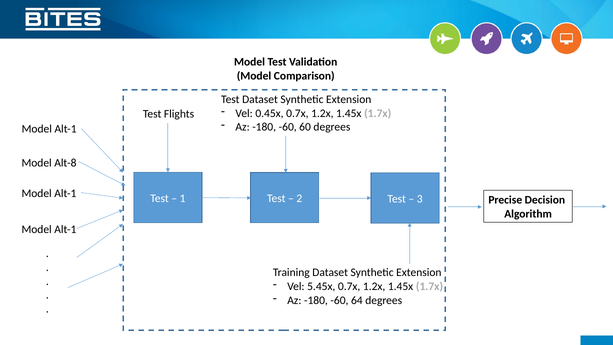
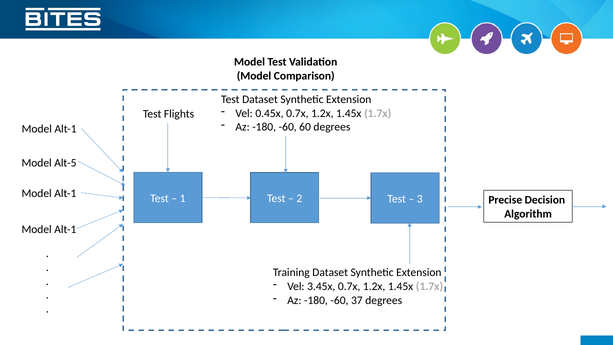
Alt-8: Alt-8 -> Alt-5
5.45x: 5.45x -> 3.45x
64: 64 -> 37
